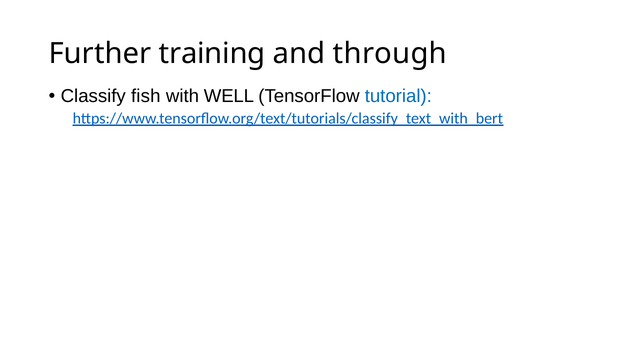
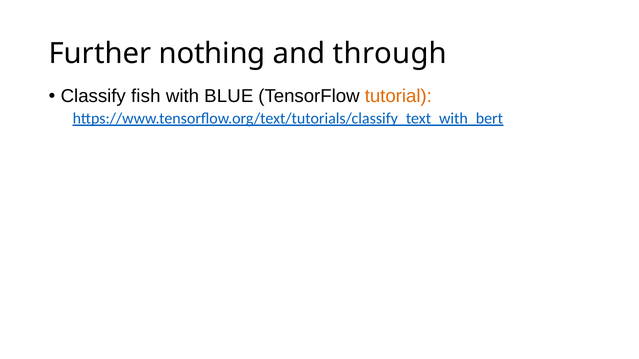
training: training -> nothing
WELL: WELL -> BLUE
tutorial colour: blue -> orange
